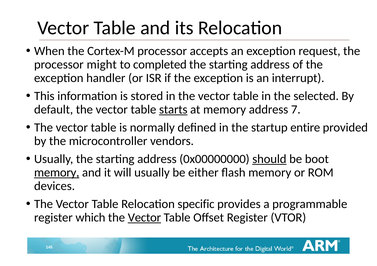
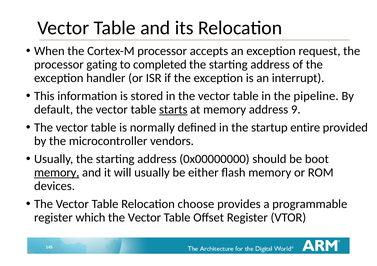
might: might -> gating
selected: selected -> pipeline
7: 7 -> 9
should underline: present -> none
specific: specific -> choose
Vector at (144, 218) underline: present -> none
